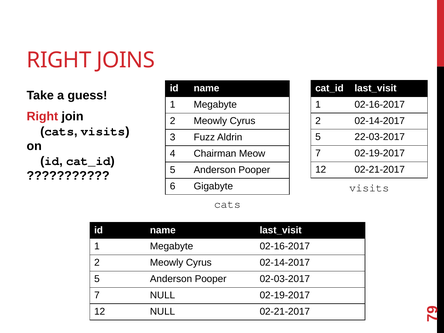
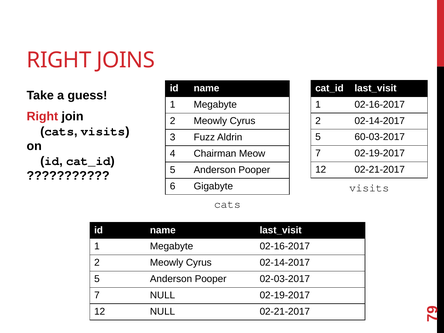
22-03-2017: 22-03-2017 -> 60-03-2017
